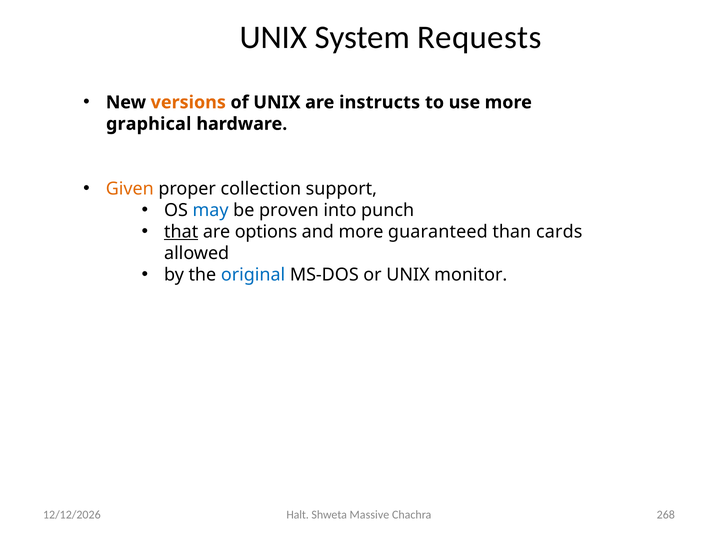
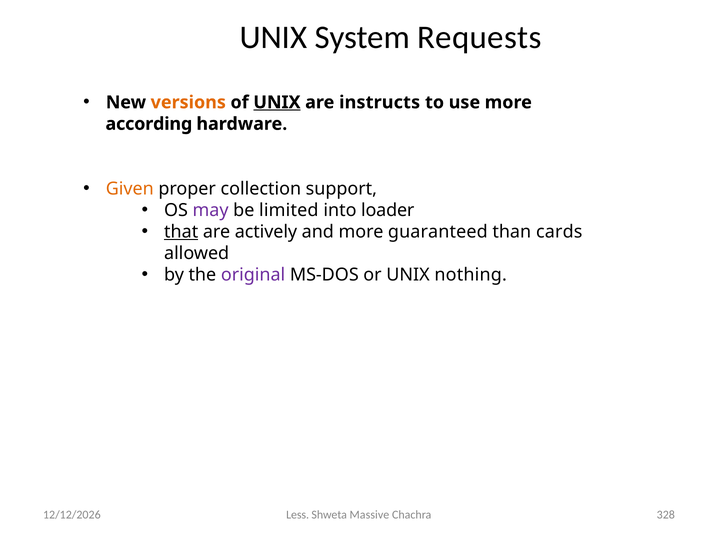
UNIX at (277, 102) underline: none -> present
graphical: graphical -> according
may colour: blue -> purple
proven: proven -> limited
punch: punch -> loader
options: options -> actively
original colour: blue -> purple
monitor: monitor -> nothing
Halt: Halt -> Less
268: 268 -> 328
